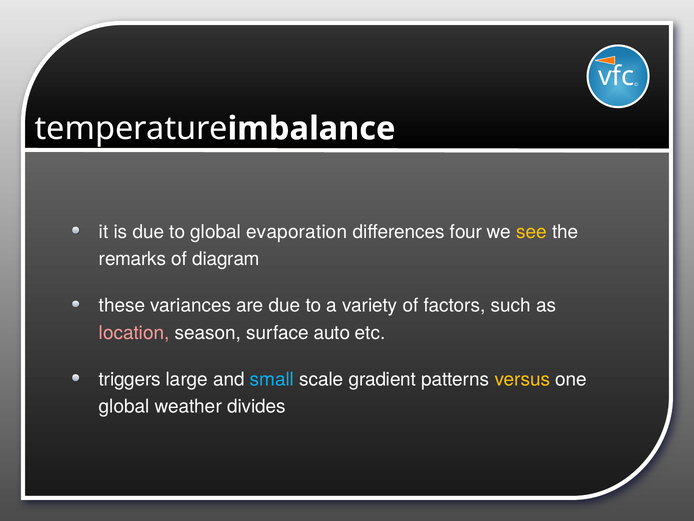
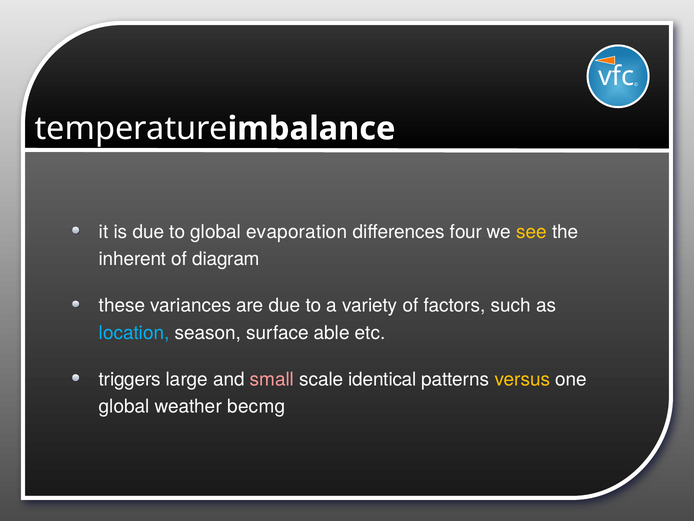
remarks: remarks -> inherent
location colour: pink -> light blue
auto: auto -> able
small colour: light blue -> pink
gradient: gradient -> identical
divides: divides -> becmg
